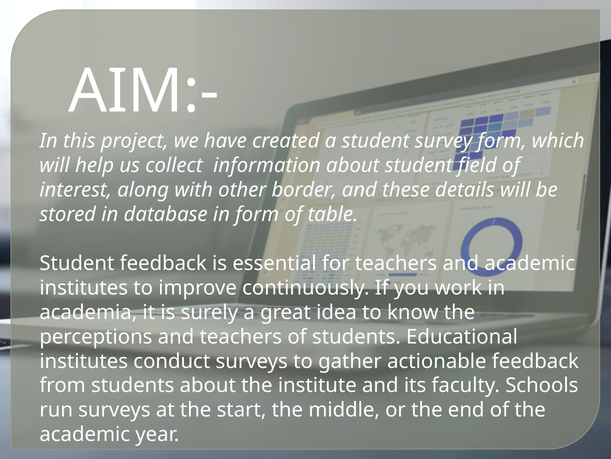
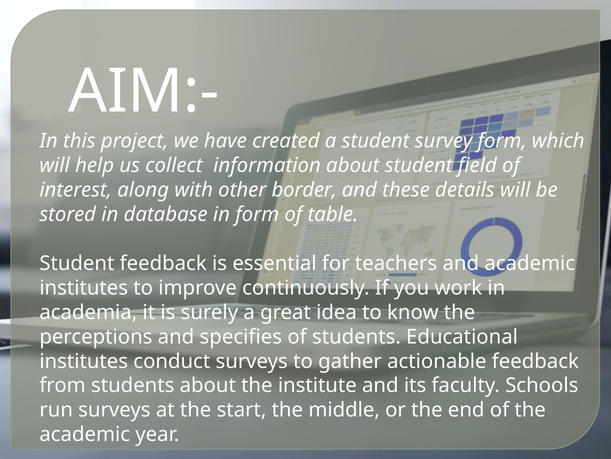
and teachers: teachers -> specifies
